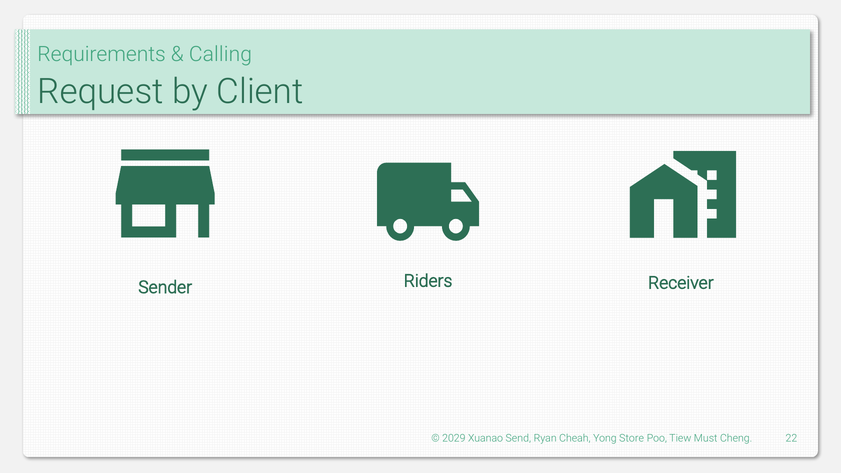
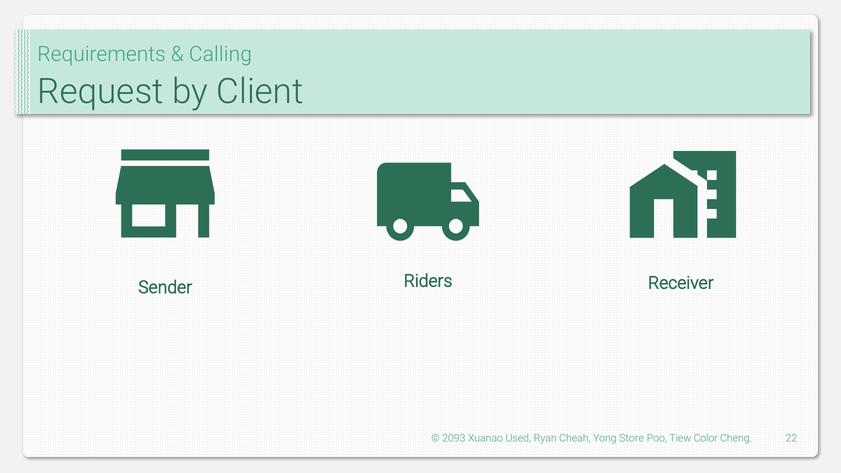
2029: 2029 -> 2093
Send: Send -> Used
Must: Must -> Color
